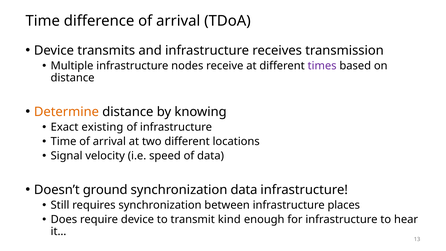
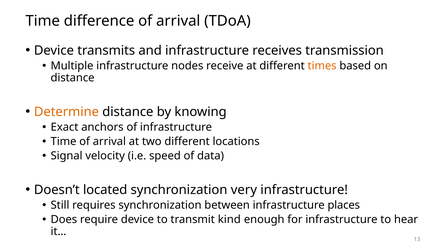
times colour: purple -> orange
existing: existing -> anchors
ground: ground -> located
synchronization data: data -> very
